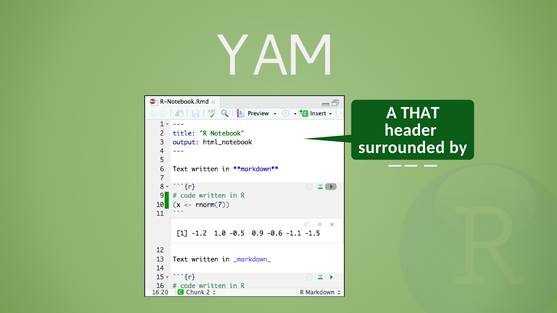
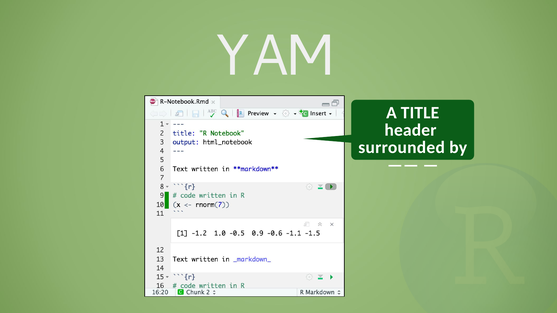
THAT: THAT -> TITLE
